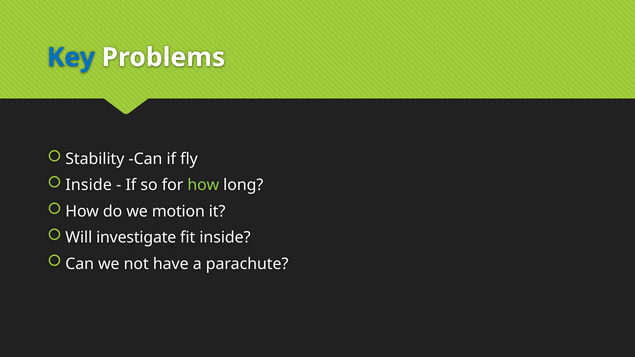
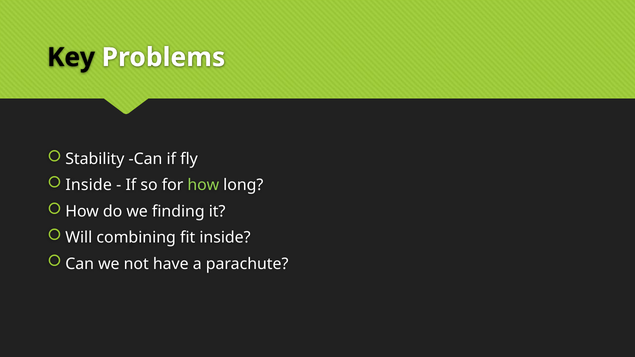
Key colour: blue -> black
motion: motion -> finding
investigate: investigate -> combining
